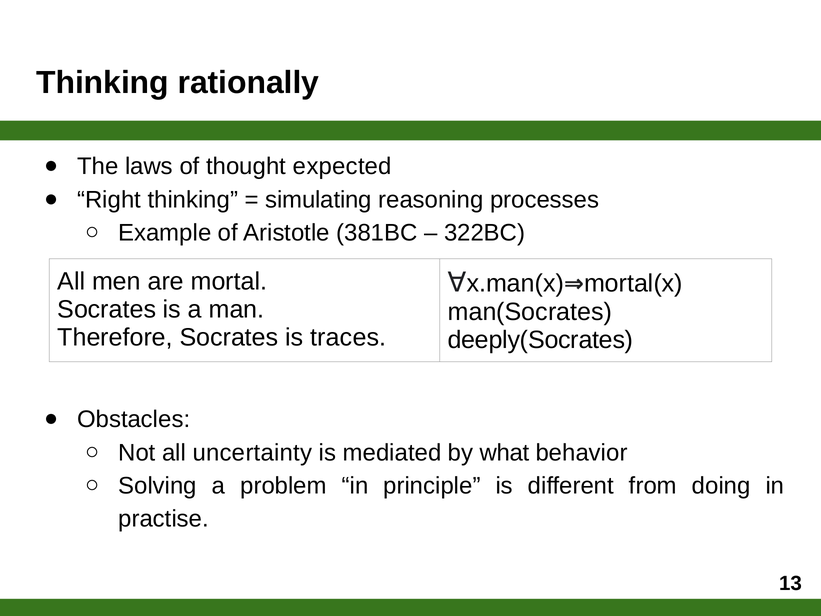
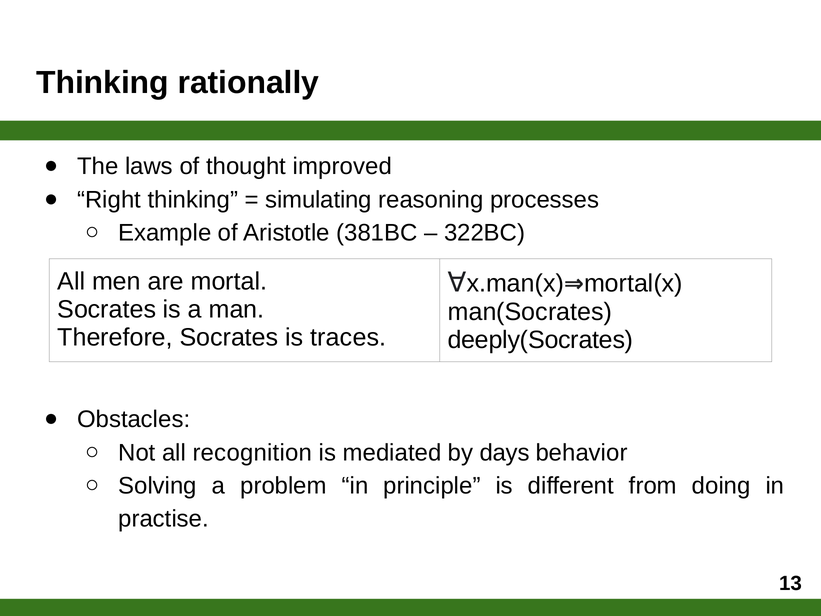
expected: expected -> improved
uncertainty: uncertainty -> recognition
what: what -> days
